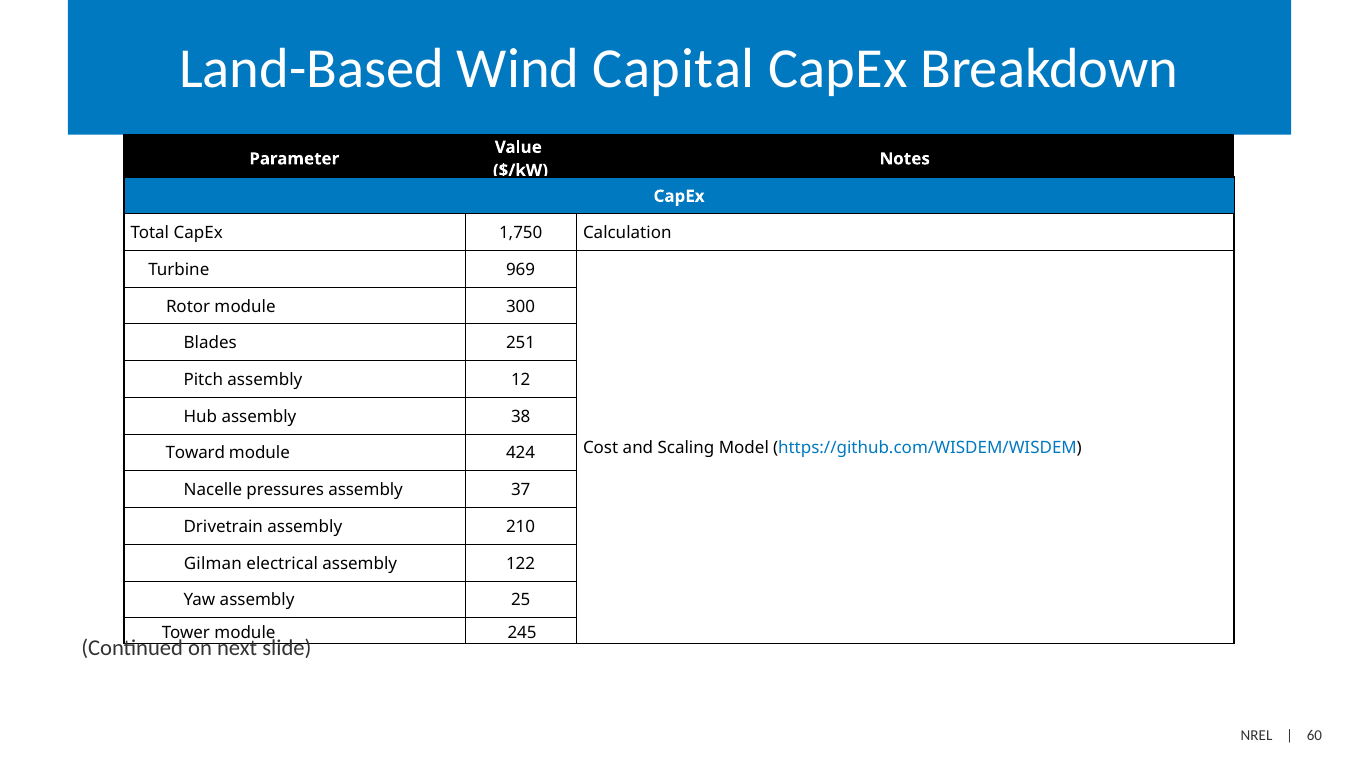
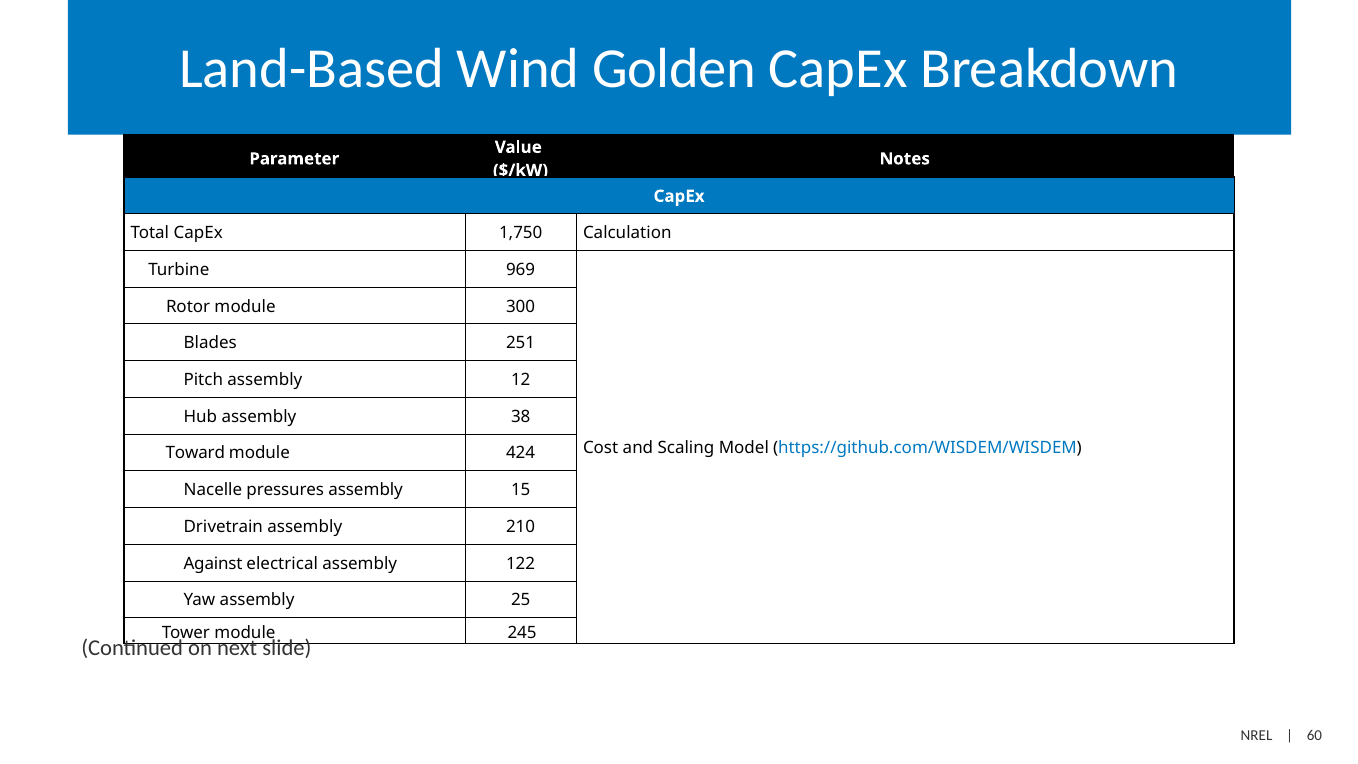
Capital: Capital -> Golden
37: 37 -> 15
Gilman: Gilman -> Against
